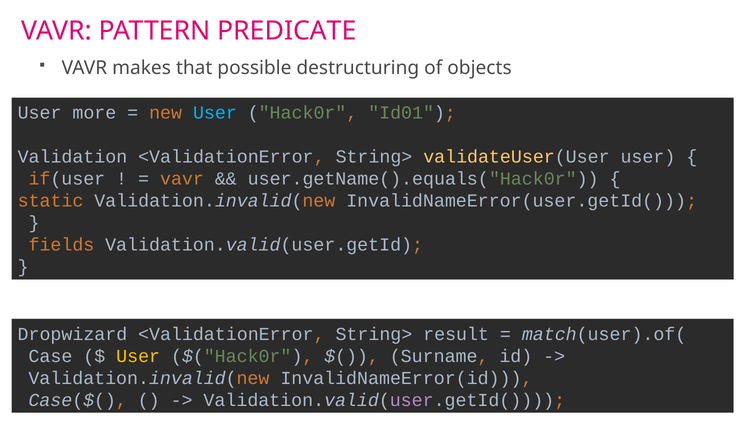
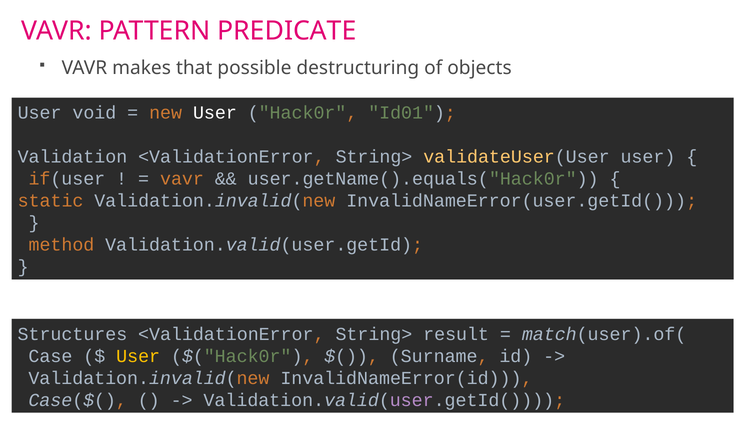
more: more -> void
User at (215, 113) colour: light blue -> white
fields: fields -> method
Dropwizard: Dropwizard -> Structures
